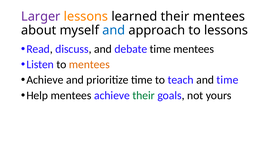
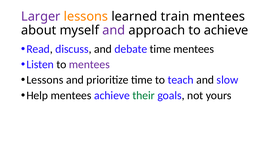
learned their: their -> train
and at (114, 30) colour: blue -> purple
to lessons: lessons -> achieve
mentees at (89, 64) colour: orange -> purple
Achieve at (45, 80): Achieve -> Lessons
and time: time -> slow
